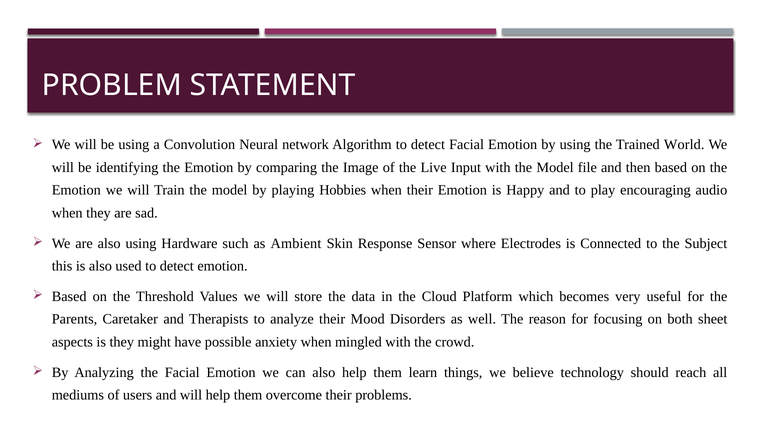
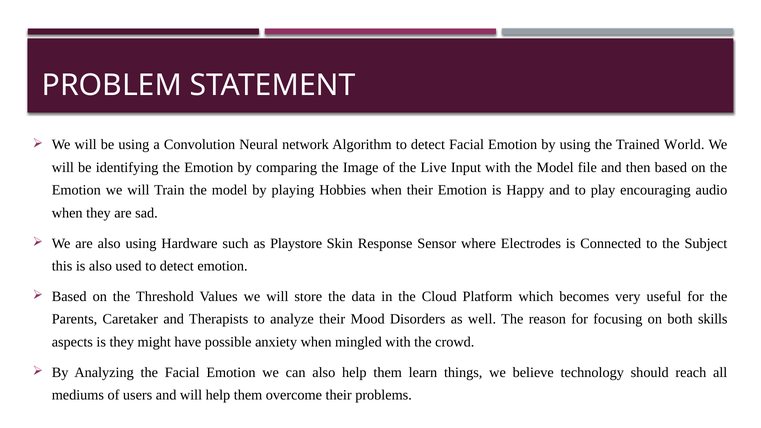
Ambient: Ambient -> Playstore
sheet: sheet -> skills
